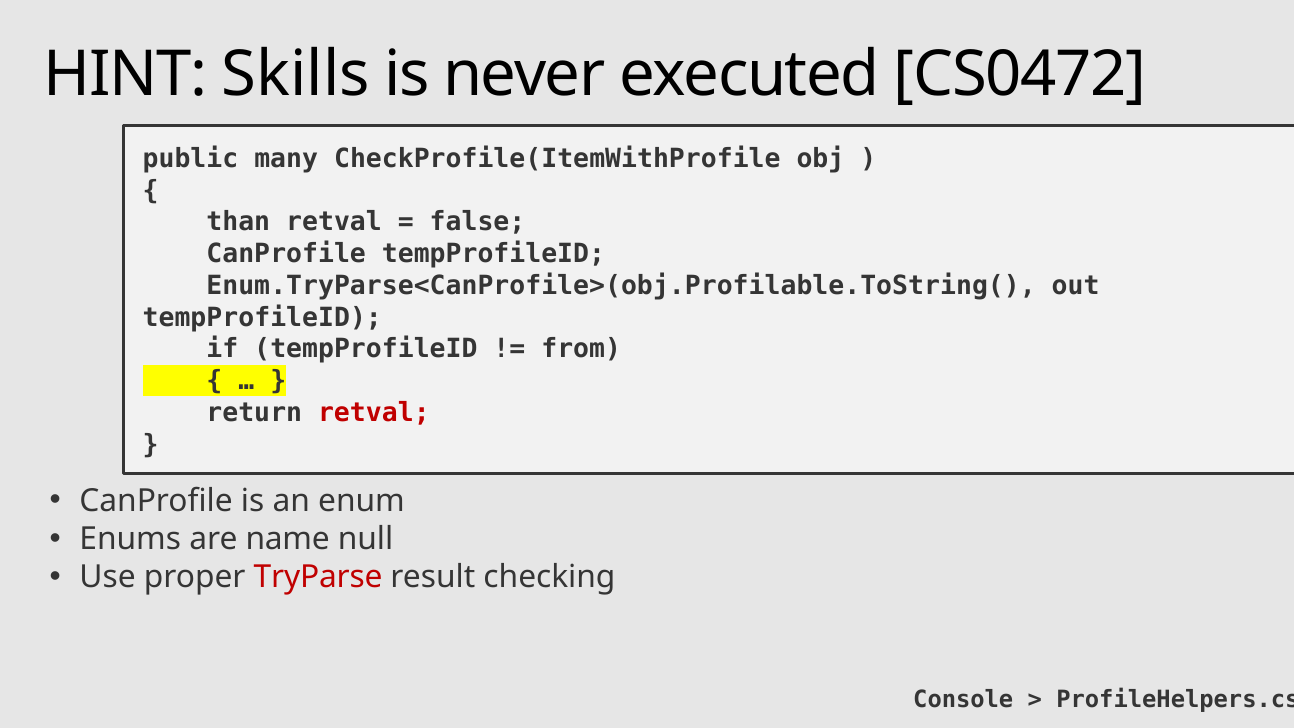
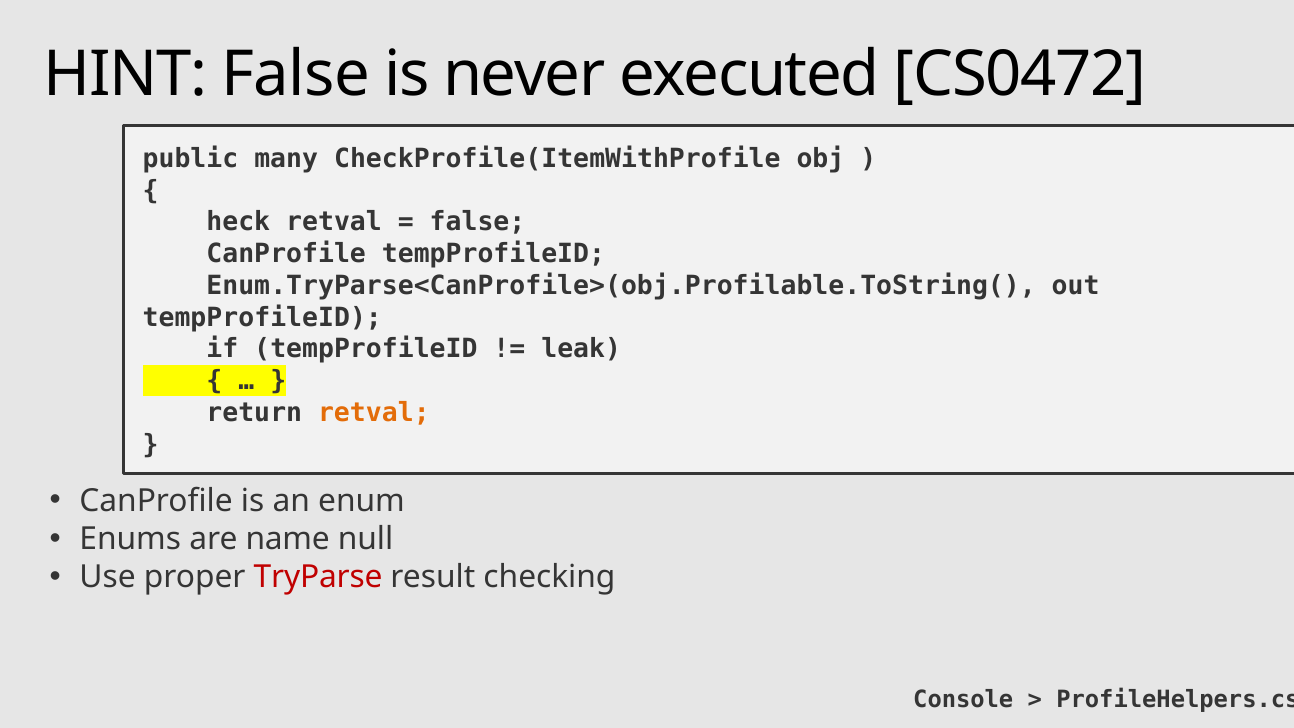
HINT Skills: Skills -> False
than: than -> heck
from: from -> leak
retval at (374, 413) colour: red -> orange
